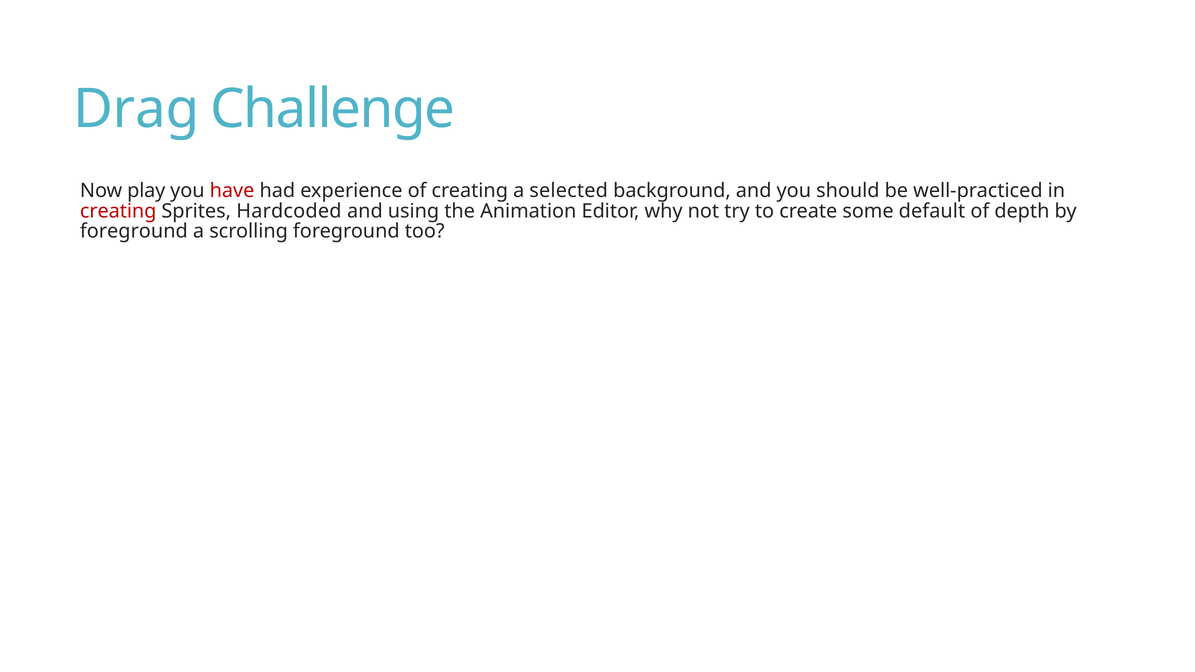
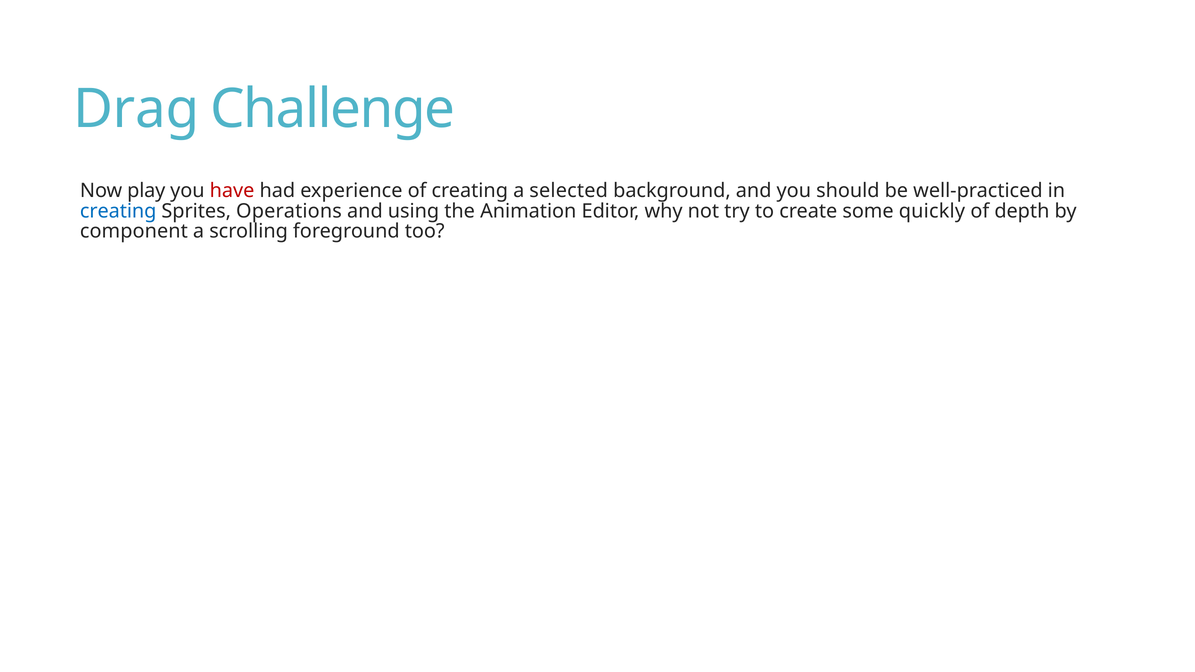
creating at (118, 211) colour: red -> blue
Hardcoded: Hardcoded -> Operations
default: default -> quickly
foreground at (134, 231): foreground -> component
